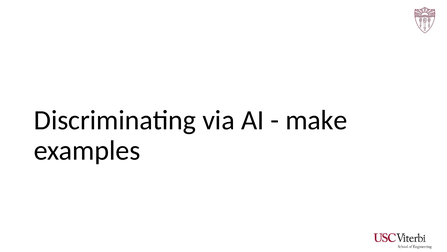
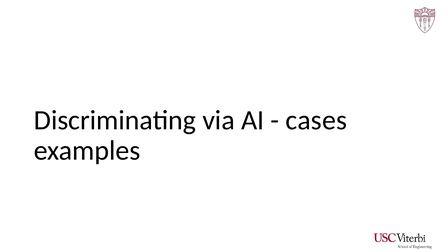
make: make -> cases
